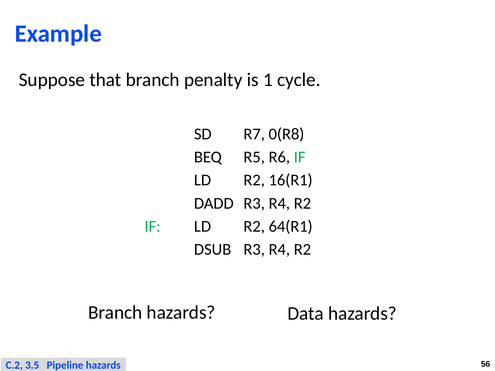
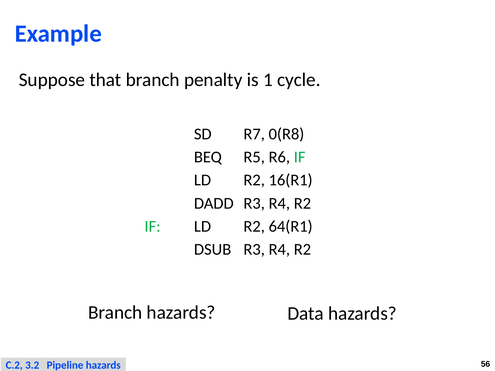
3.5: 3.5 -> 3.2
